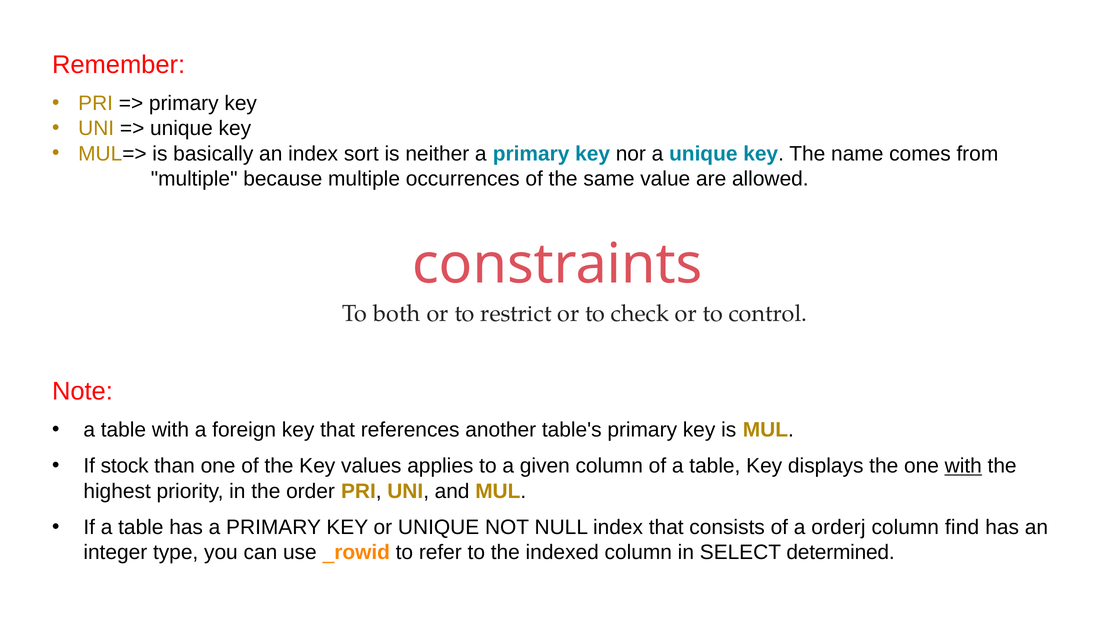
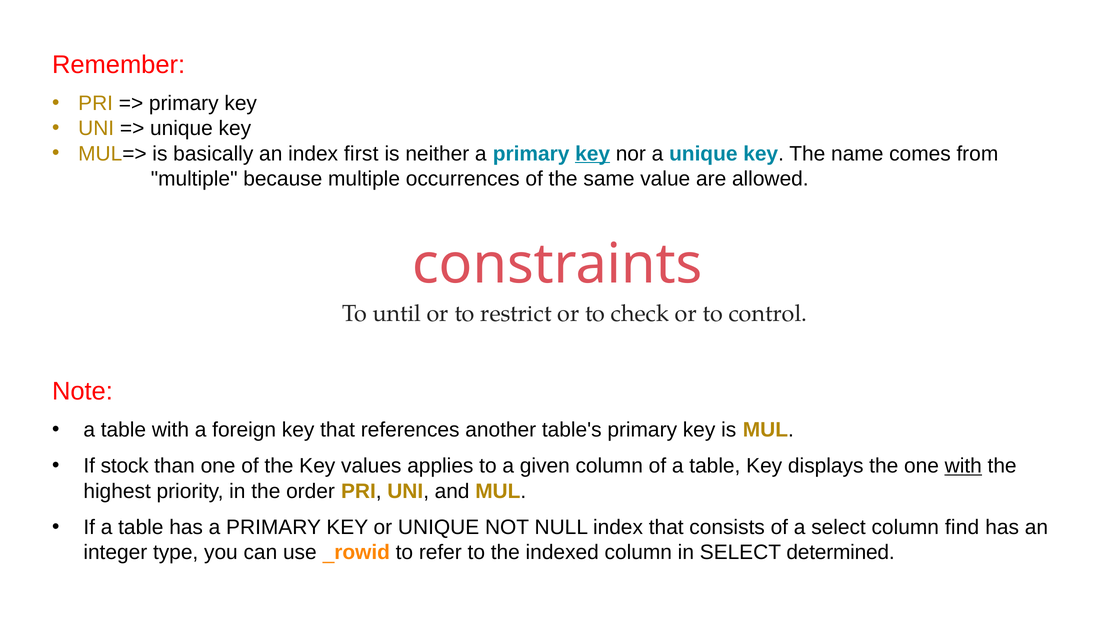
sort: sort -> first
key at (593, 154) underline: none -> present
both: both -> until
a orderj: orderj -> select
